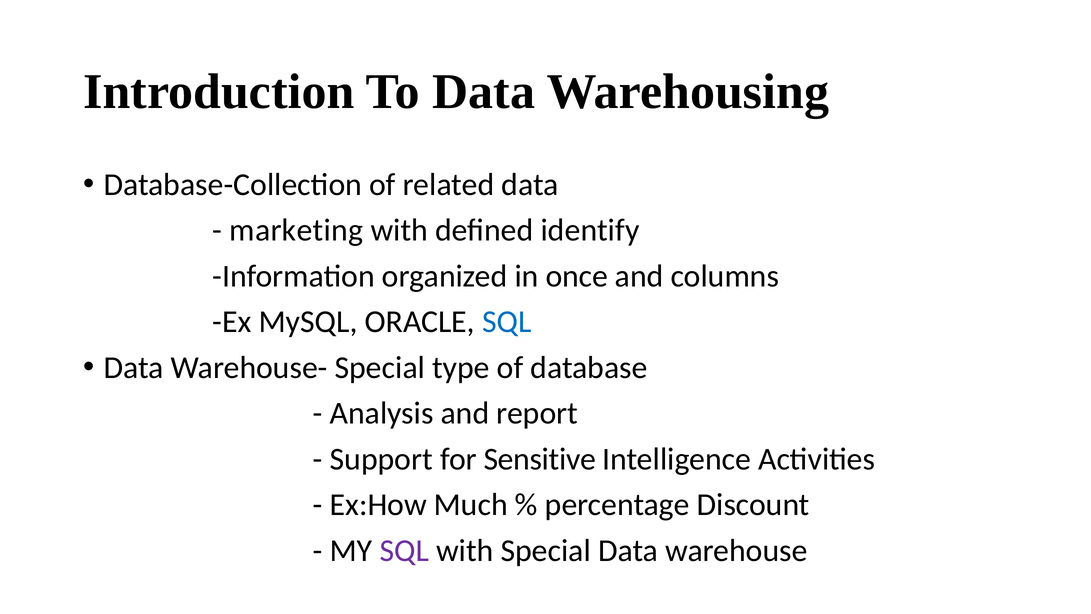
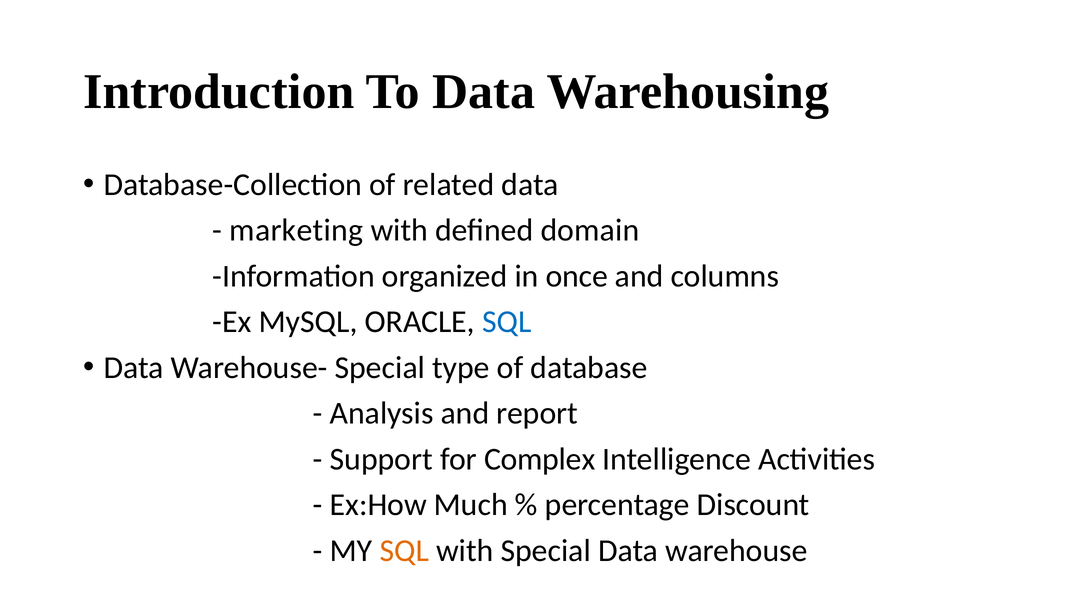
identify: identify -> domain
Sensitive: Sensitive -> Complex
SQL at (404, 550) colour: purple -> orange
